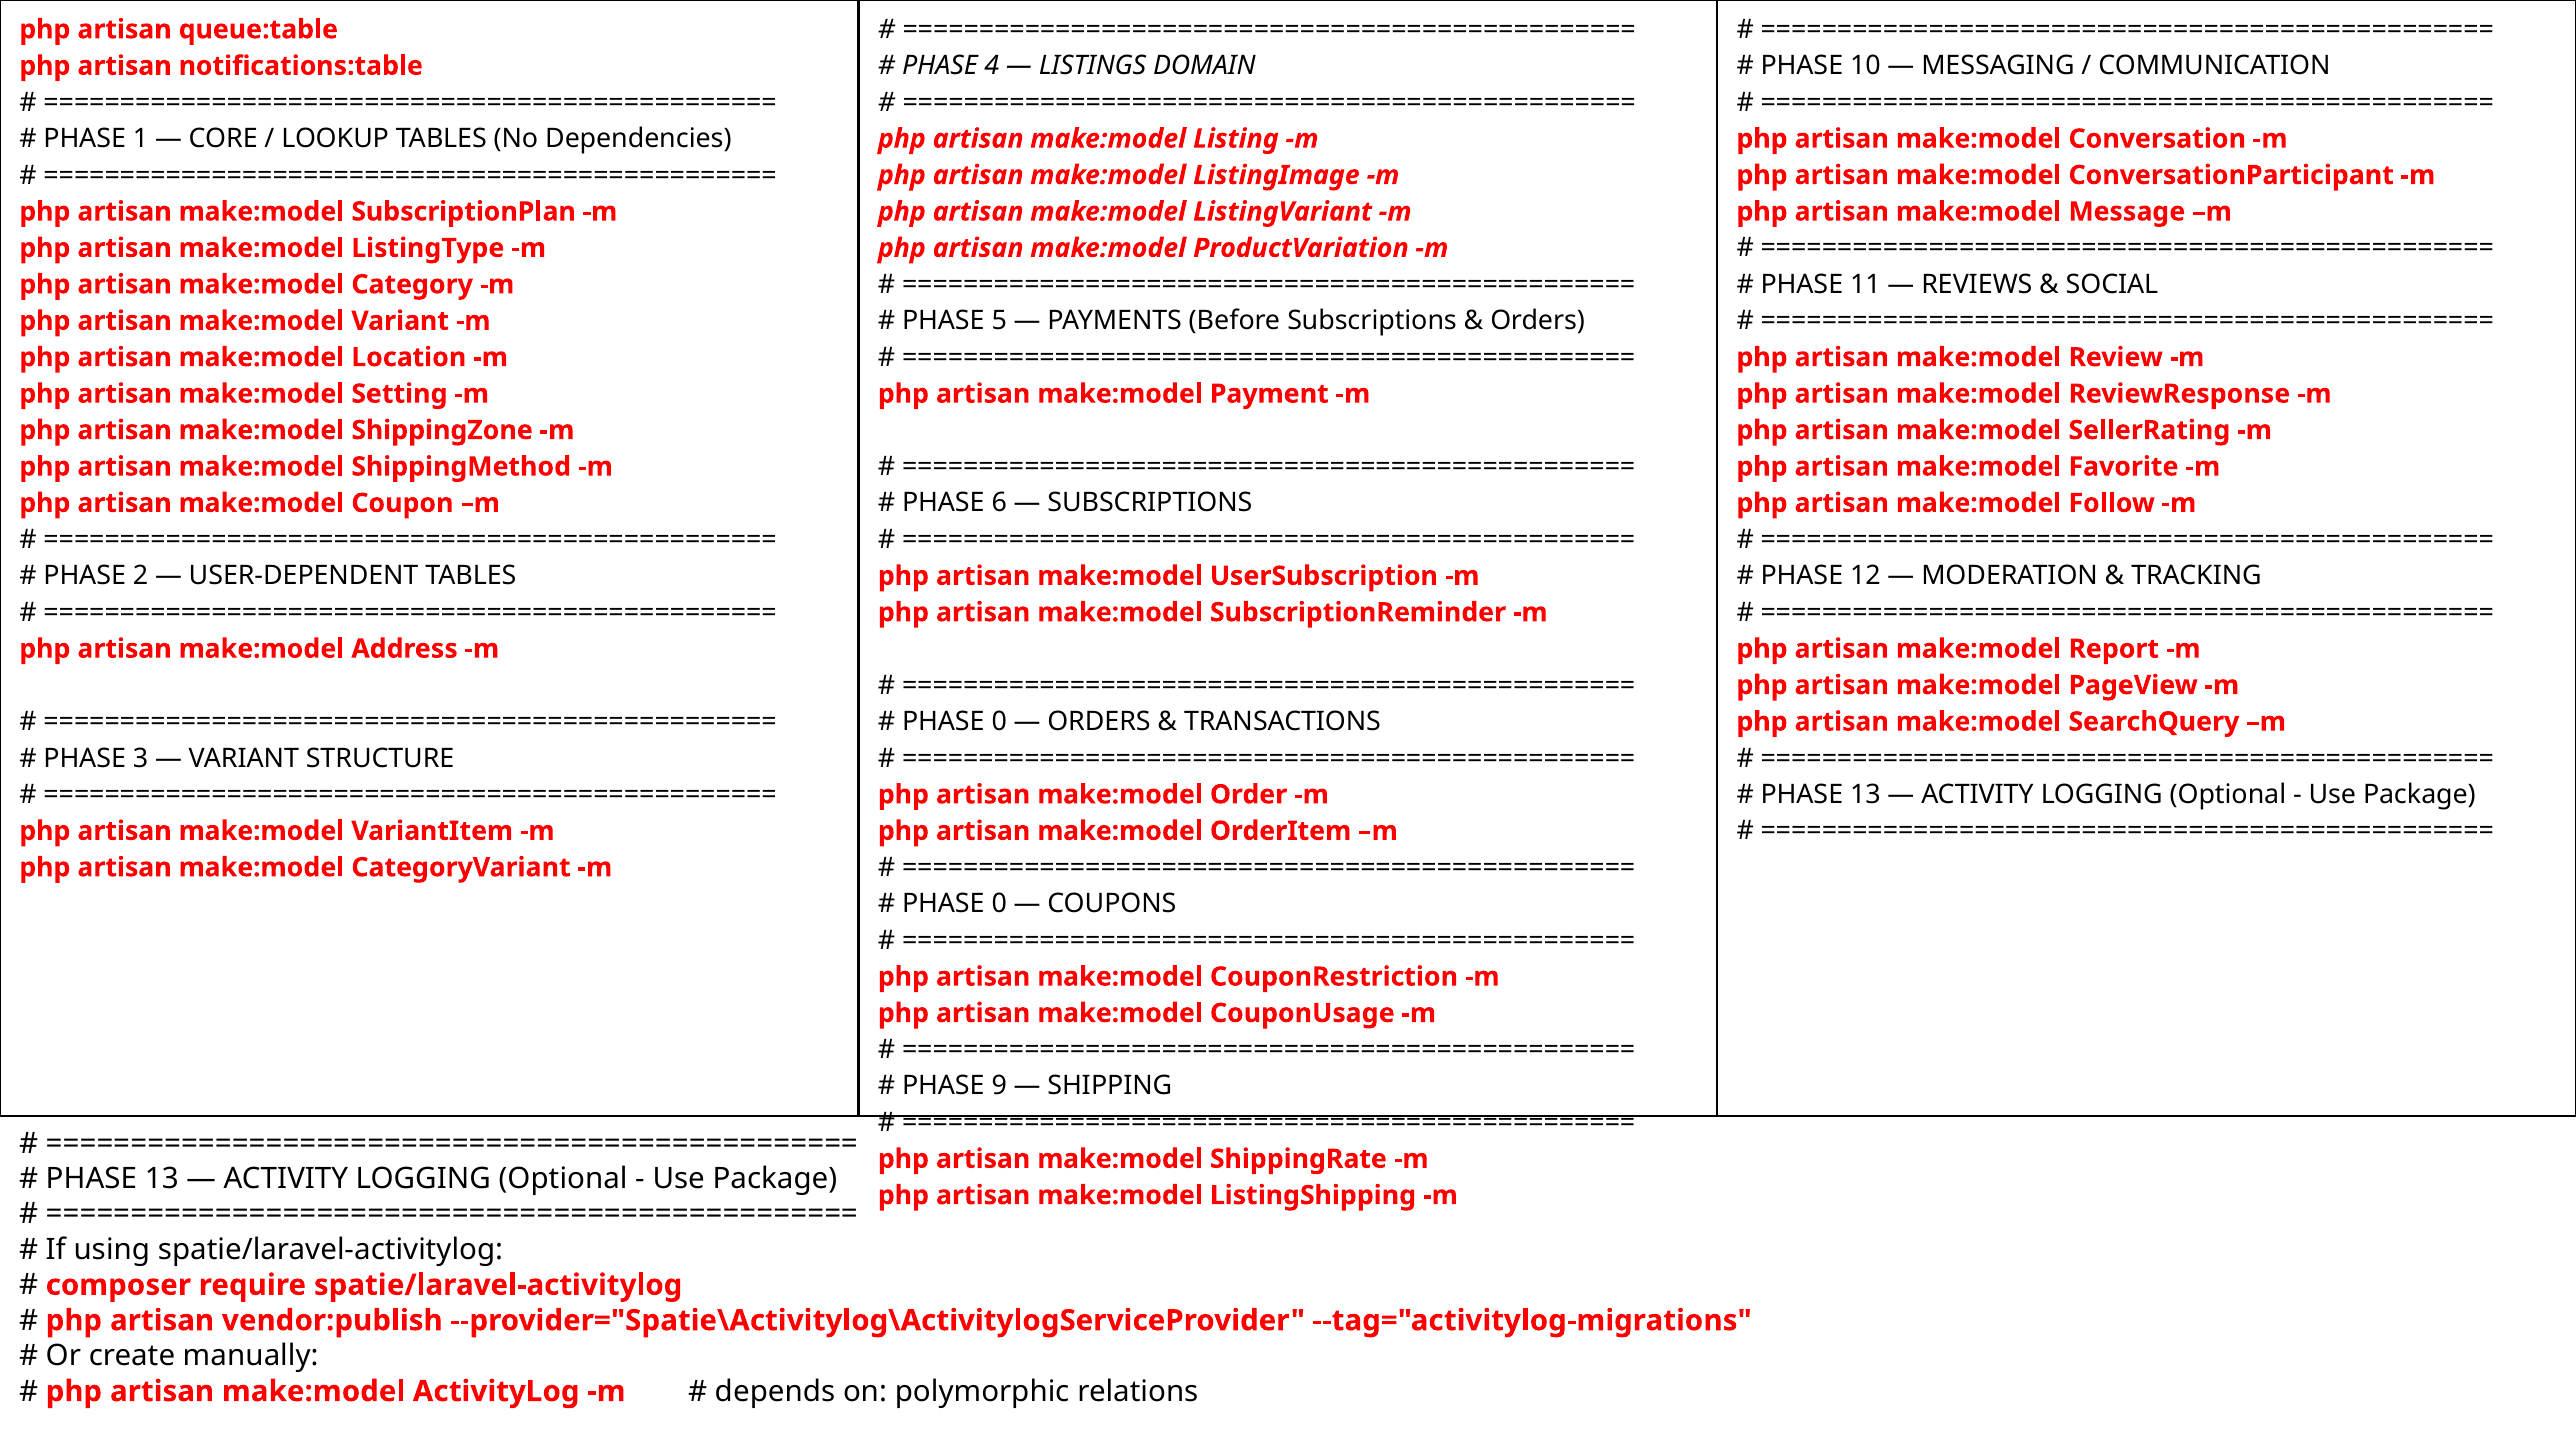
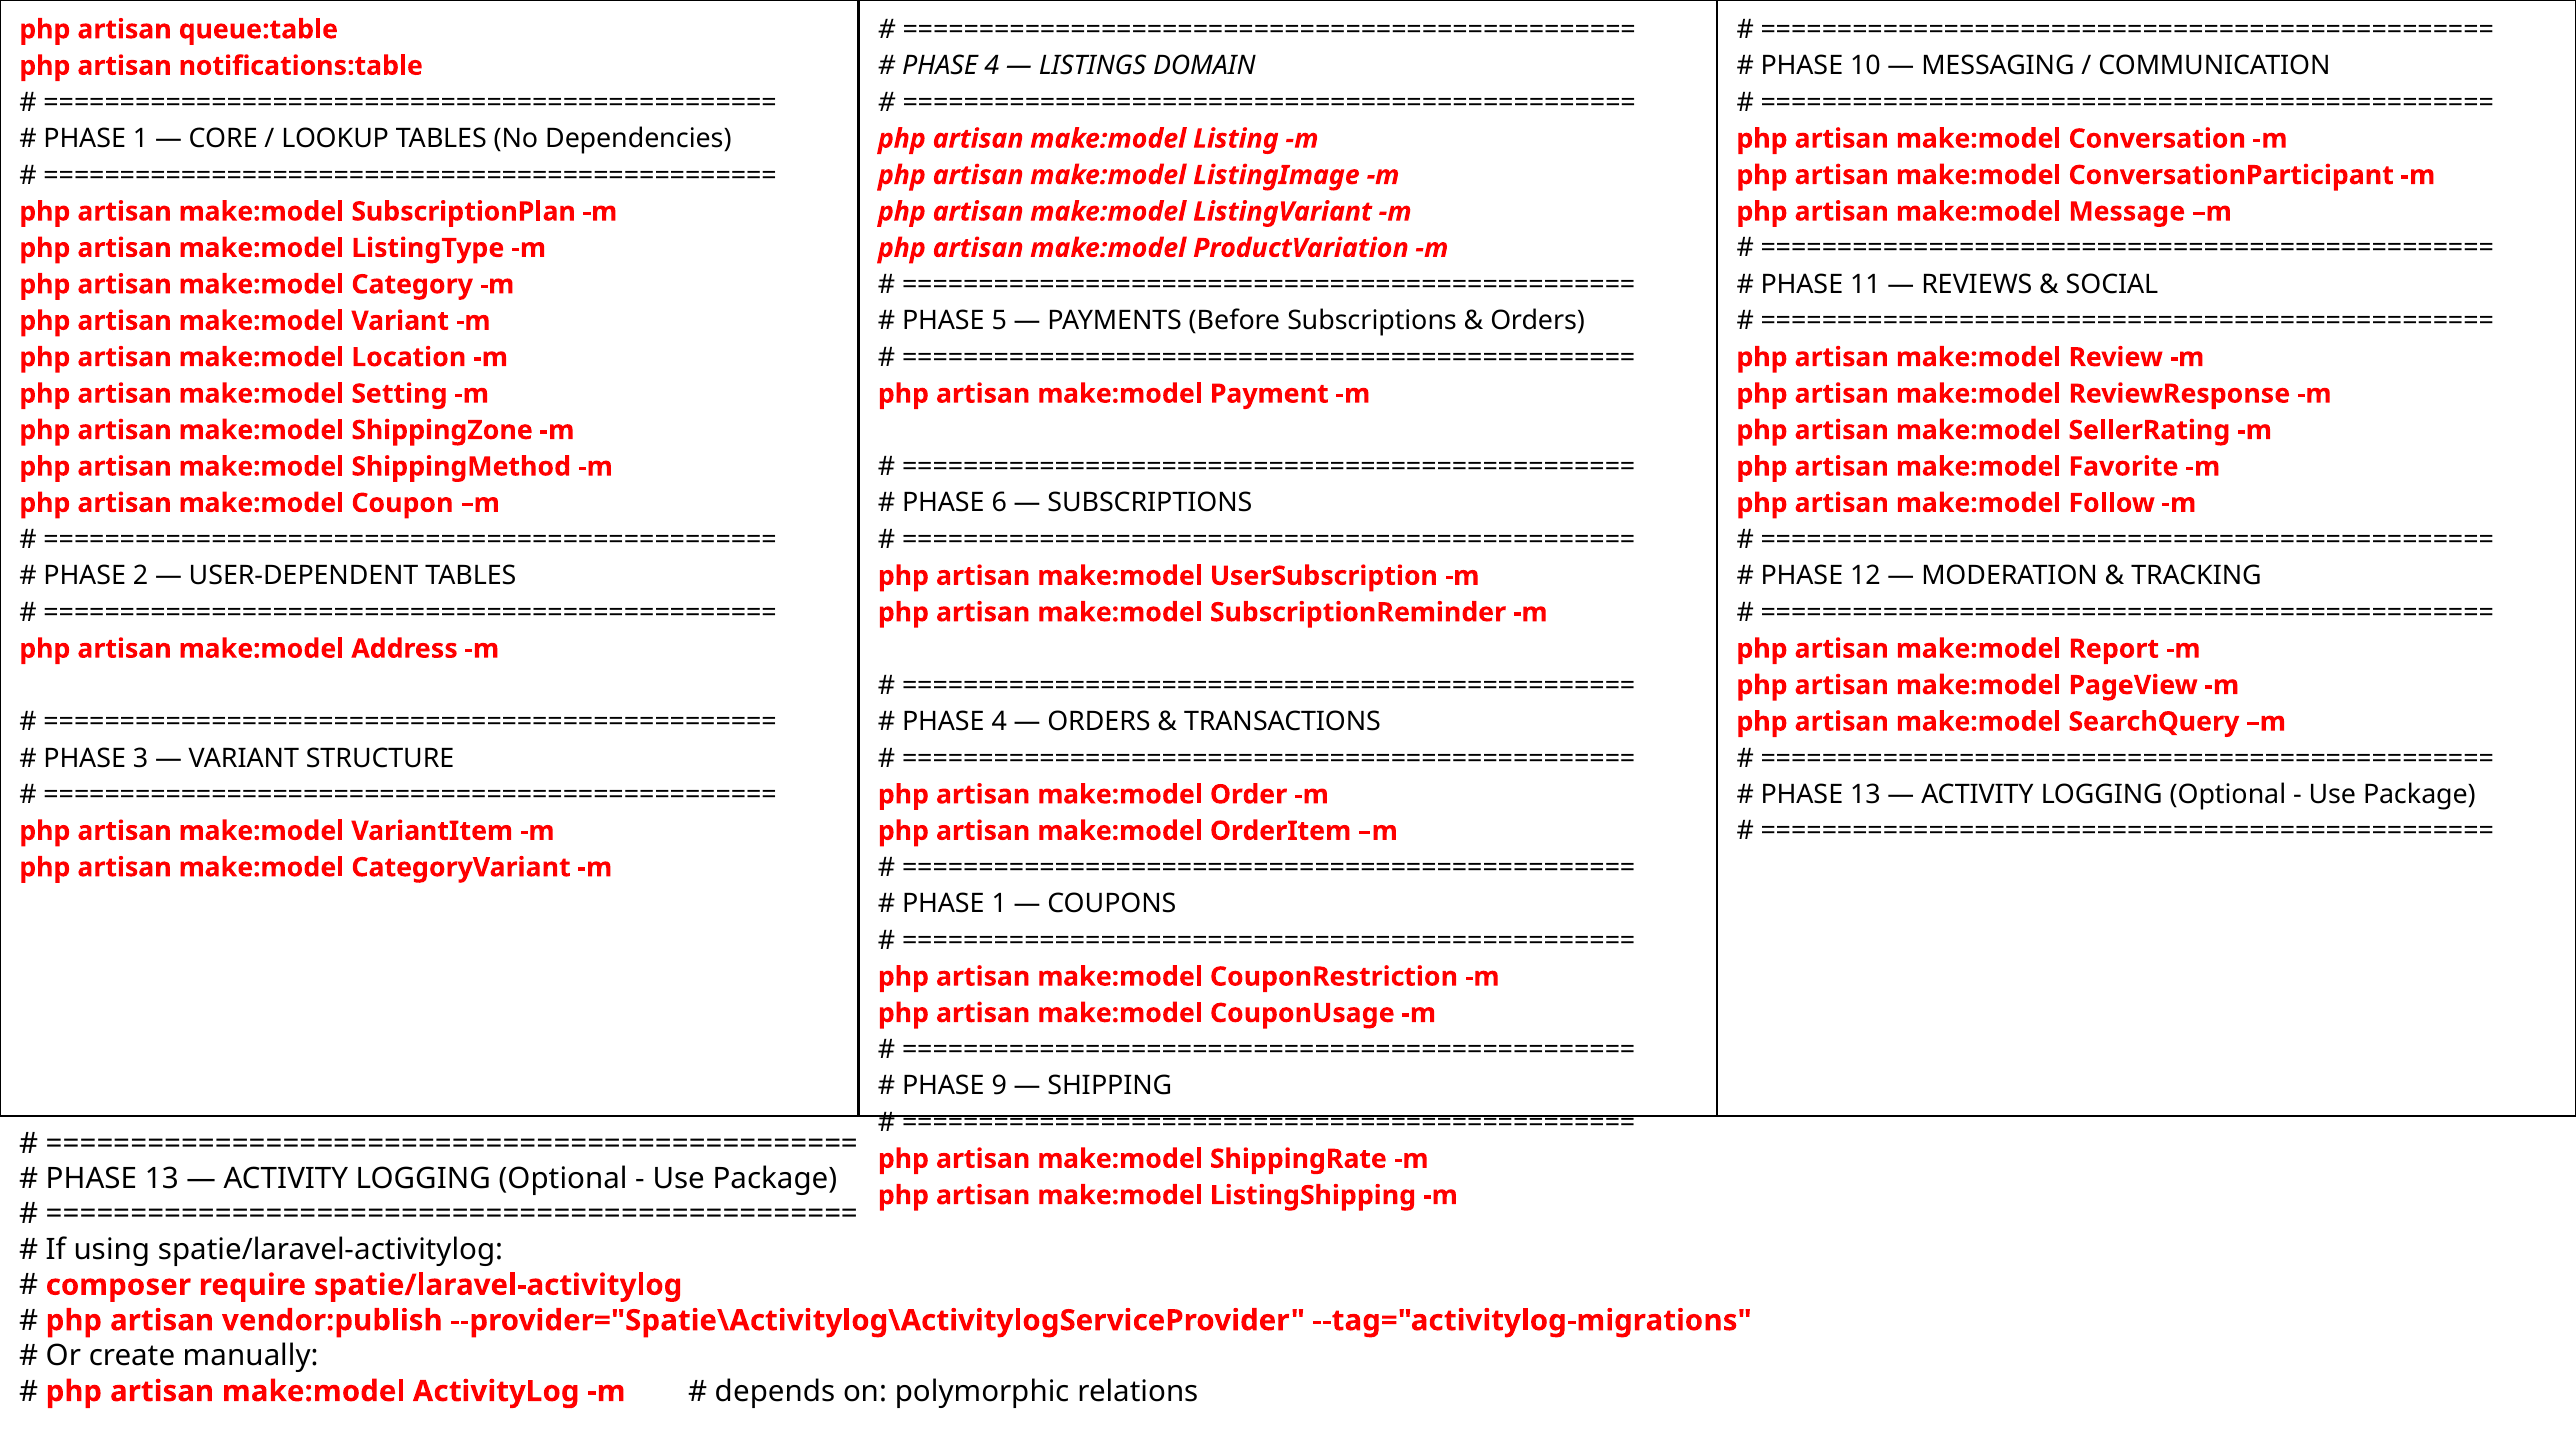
0 at (999, 722): 0 -> 4
0 at (999, 904): 0 -> 1
